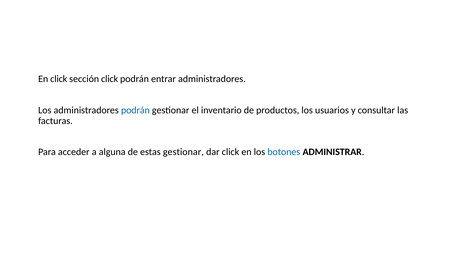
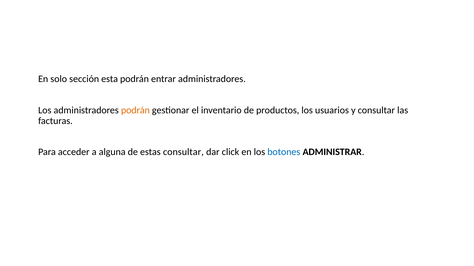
En click: click -> solo
sección click: click -> esta
podrán at (135, 110) colour: blue -> orange
estas gestionar: gestionar -> consultar
